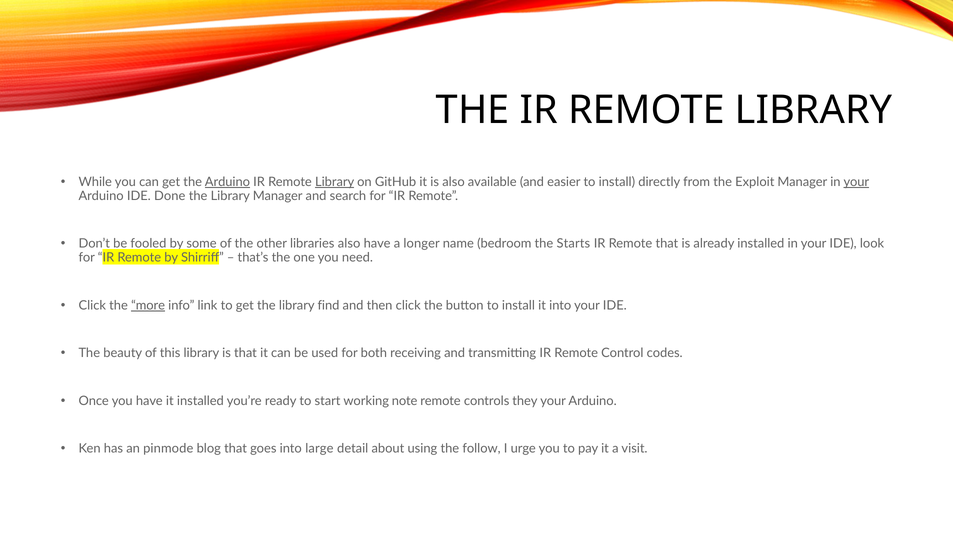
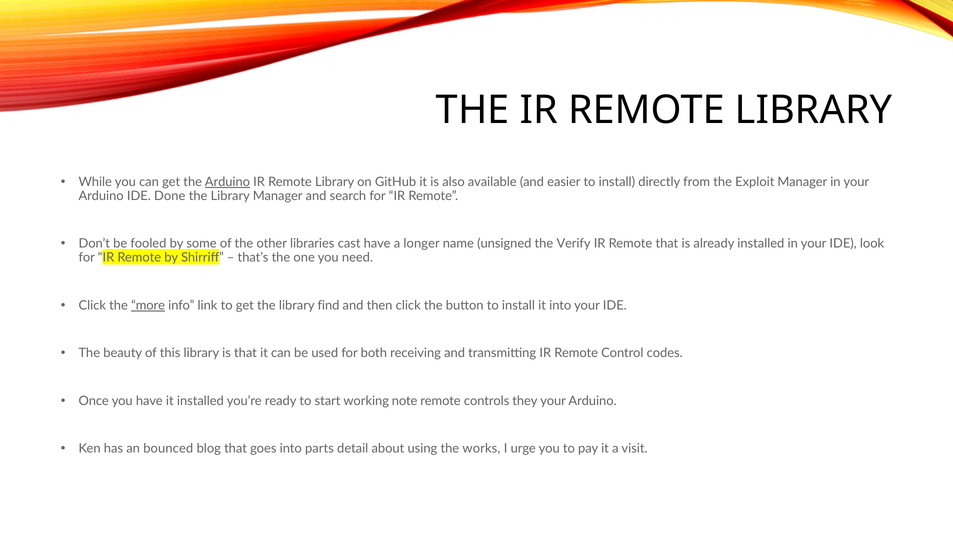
Library at (335, 182) underline: present -> none
your at (856, 182) underline: present -> none
libraries also: also -> cast
bedroom: bedroom -> unsigned
Starts: Starts -> Verify
pinmode: pinmode -> bounced
large: large -> parts
follow: follow -> works
